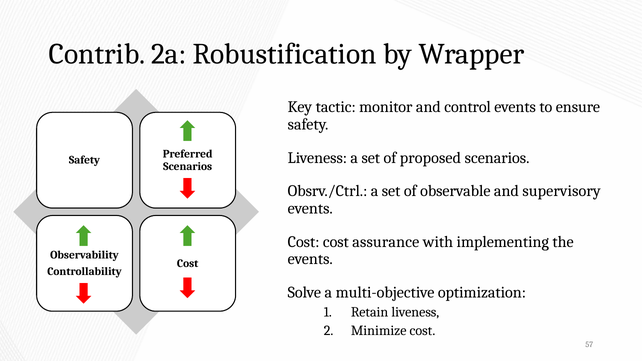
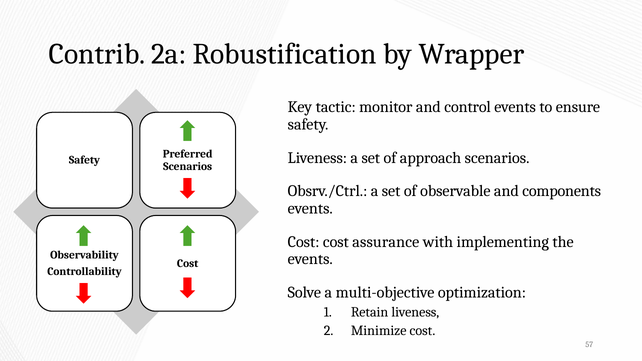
proposed: proposed -> approach
supervisory: supervisory -> components
